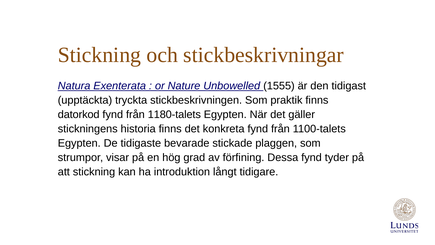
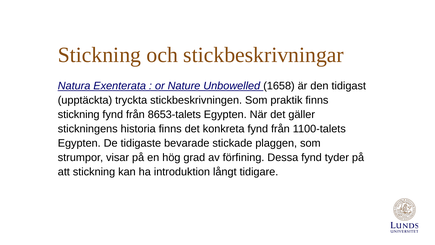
1555: 1555 -> 1658
datorkod at (79, 114): datorkod -> stickning
1180-talets: 1180-talets -> 8653-talets
